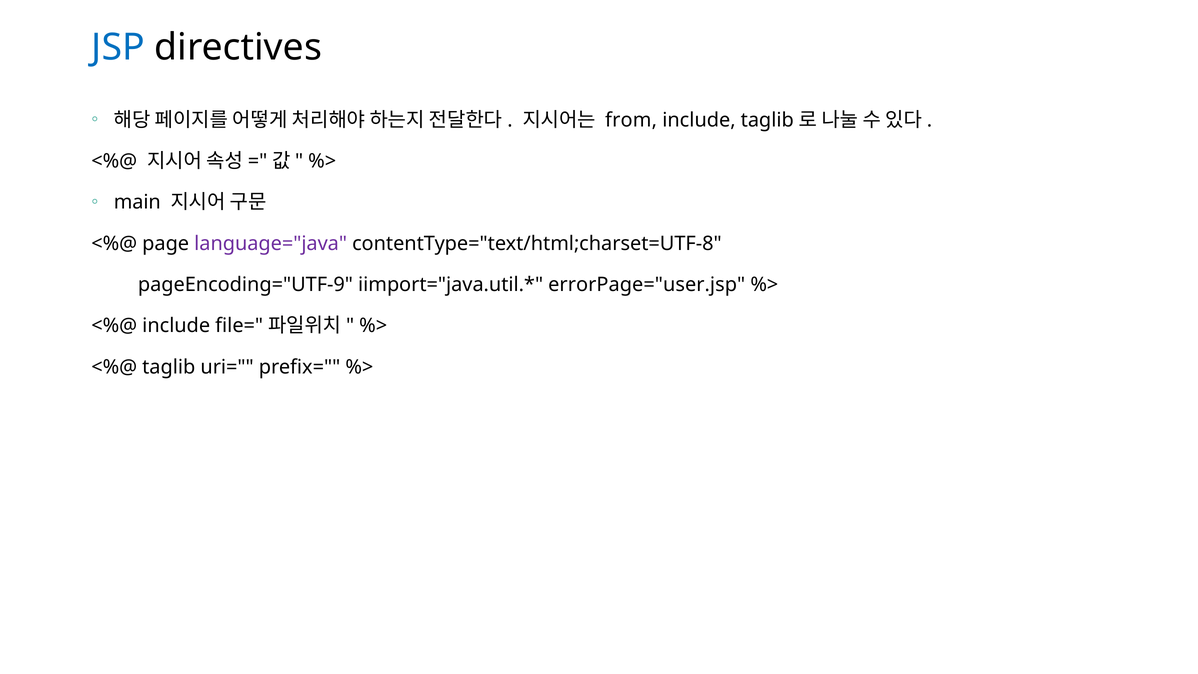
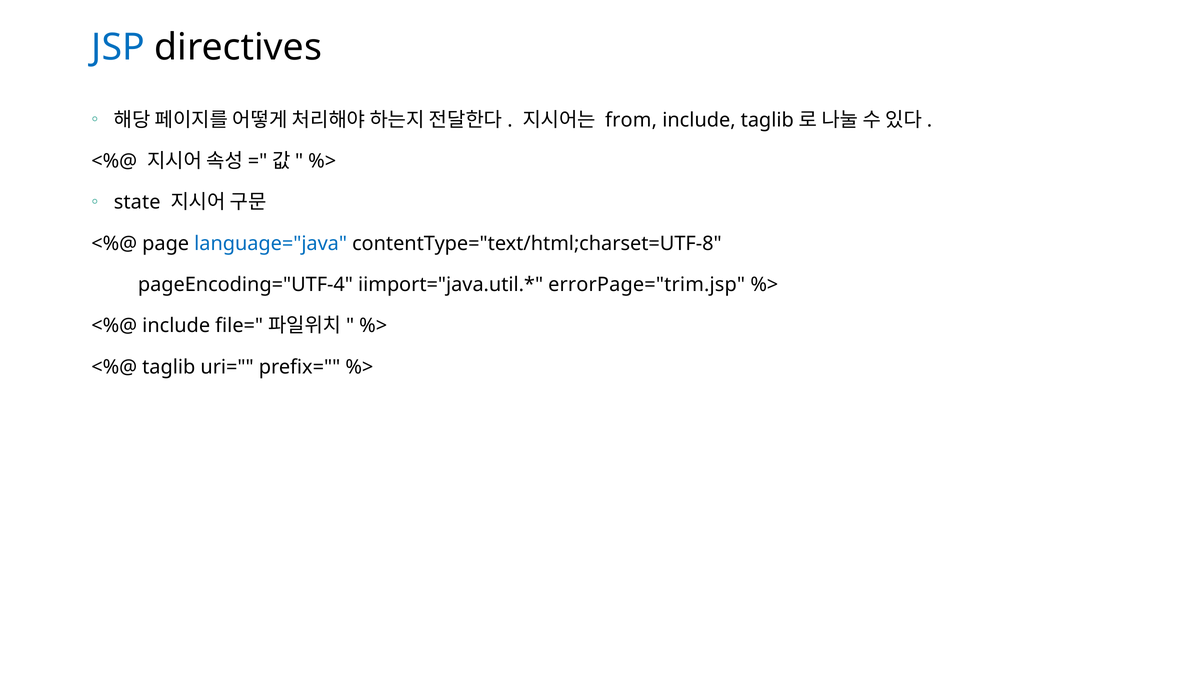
main: main -> state
language="java colour: purple -> blue
pageEncoding="UTF-9: pageEncoding="UTF-9 -> pageEncoding="UTF-4
errorPage="user.jsp: errorPage="user.jsp -> errorPage="trim.jsp
